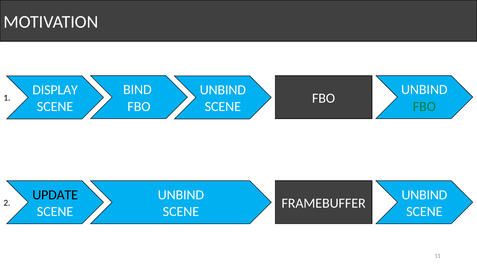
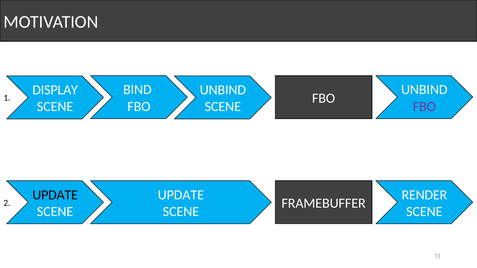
FBO at (424, 107) colour: green -> purple
UNBIND at (181, 195): UNBIND -> UPDATE
UNBIND at (424, 195): UNBIND -> RENDER
